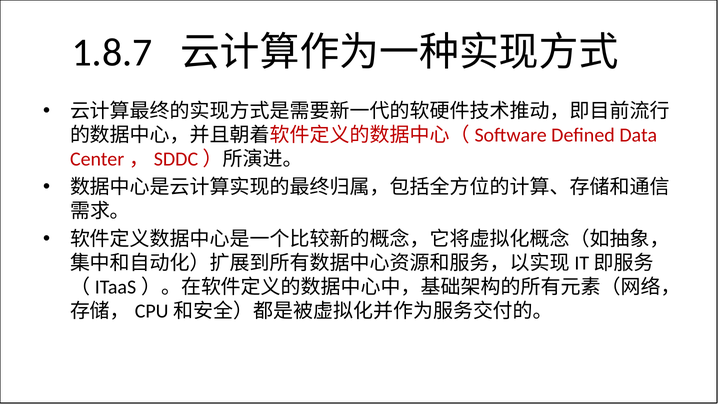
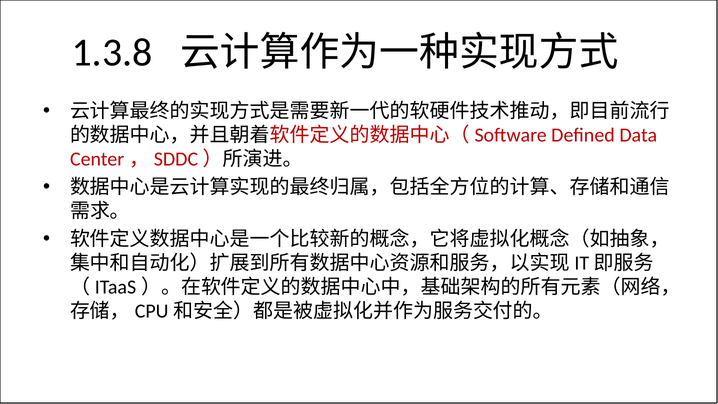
1.8.7: 1.8.7 -> 1.3.8
